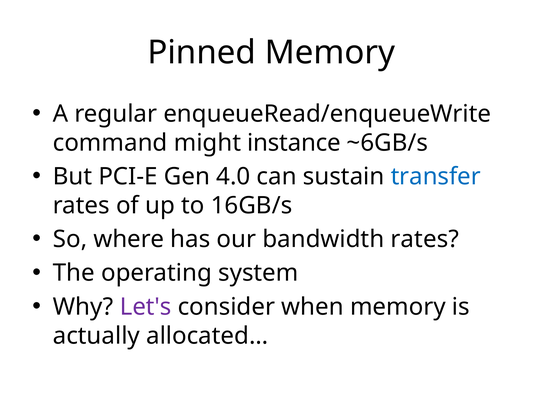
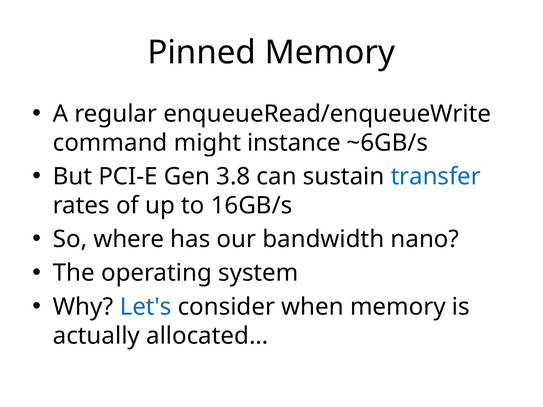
4.0: 4.0 -> 3.8
bandwidth rates: rates -> nano
Let's colour: purple -> blue
